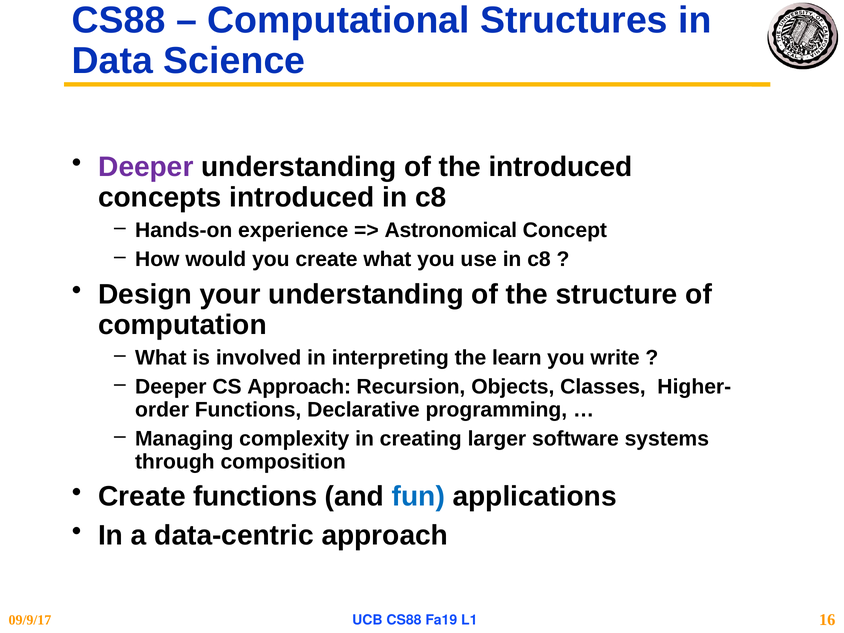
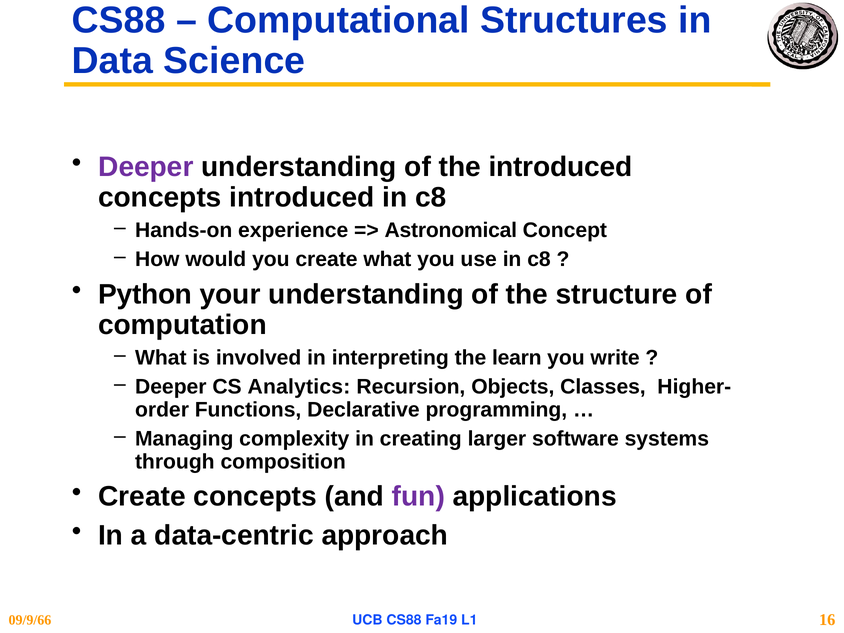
Design: Design -> Python
CS Approach: Approach -> Analytics
Create functions: functions -> concepts
fun colour: blue -> purple
09/9/17: 09/9/17 -> 09/9/66
